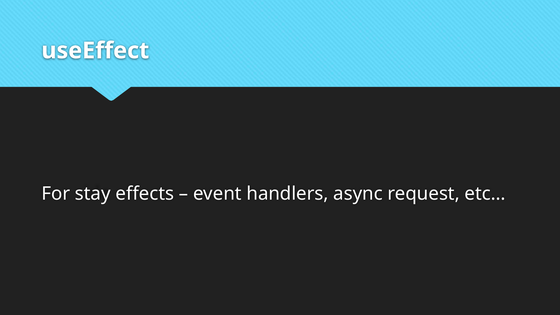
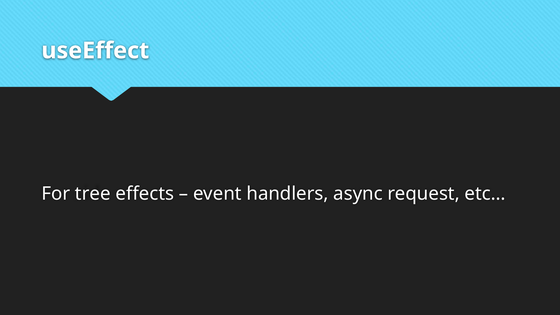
stay: stay -> tree
